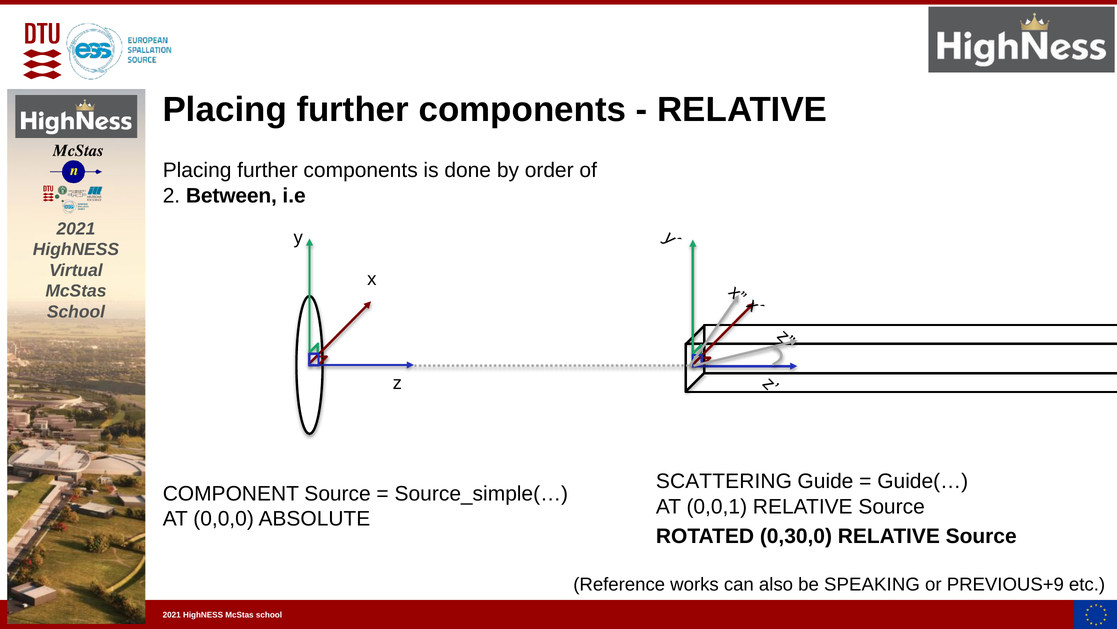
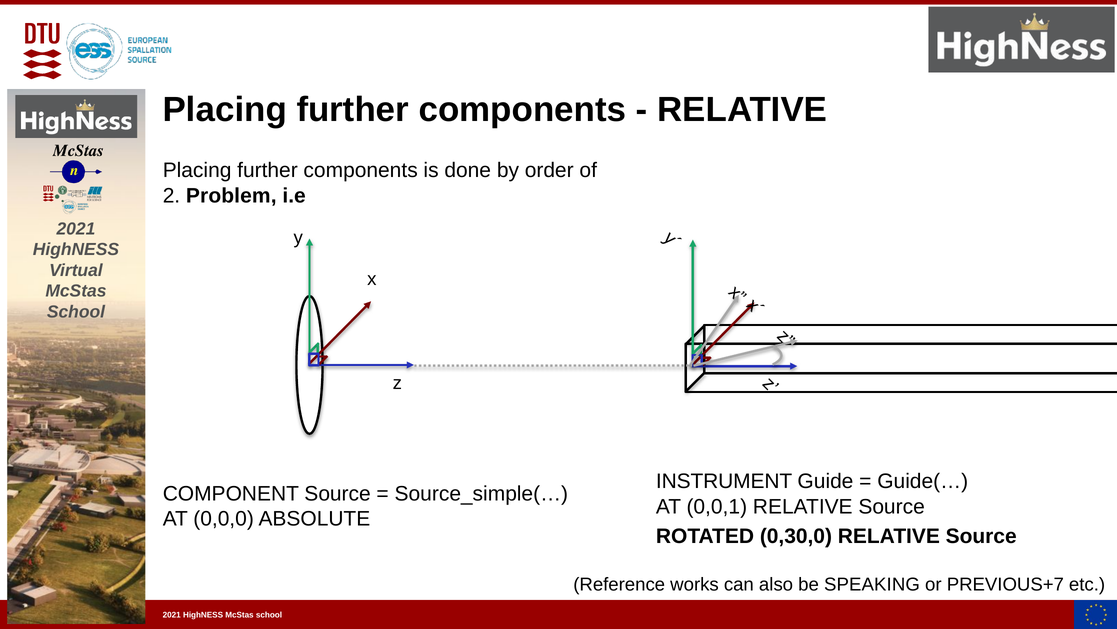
Between: Between -> Problem
SCATTERING: SCATTERING -> INSTRUMENT
PREVIOUS+9: PREVIOUS+9 -> PREVIOUS+7
